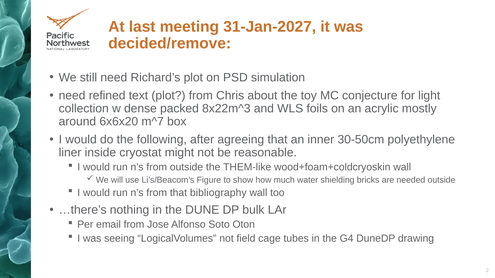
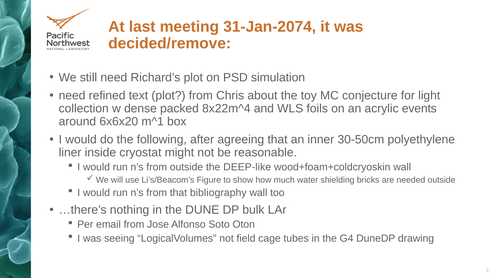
31-Jan-2027: 31-Jan-2027 -> 31-Jan-2074
8x22m^3: 8x22m^3 -> 8x22m^4
mostly: mostly -> events
m^7: m^7 -> m^1
THEM-like: THEM-like -> DEEP-like
